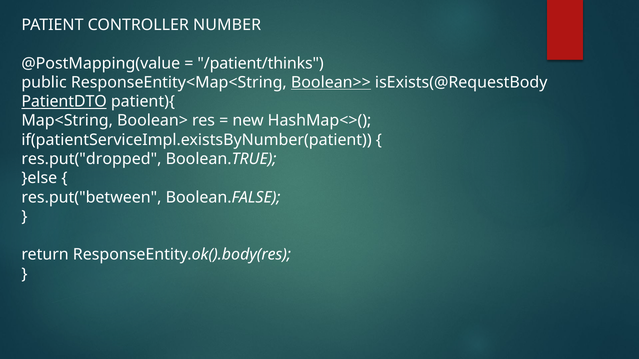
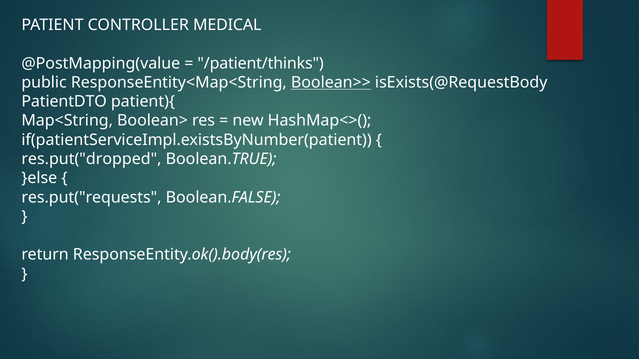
NUMBER: NUMBER -> MEDICAL
PatientDTO underline: present -> none
res.put("between: res.put("between -> res.put("requests
